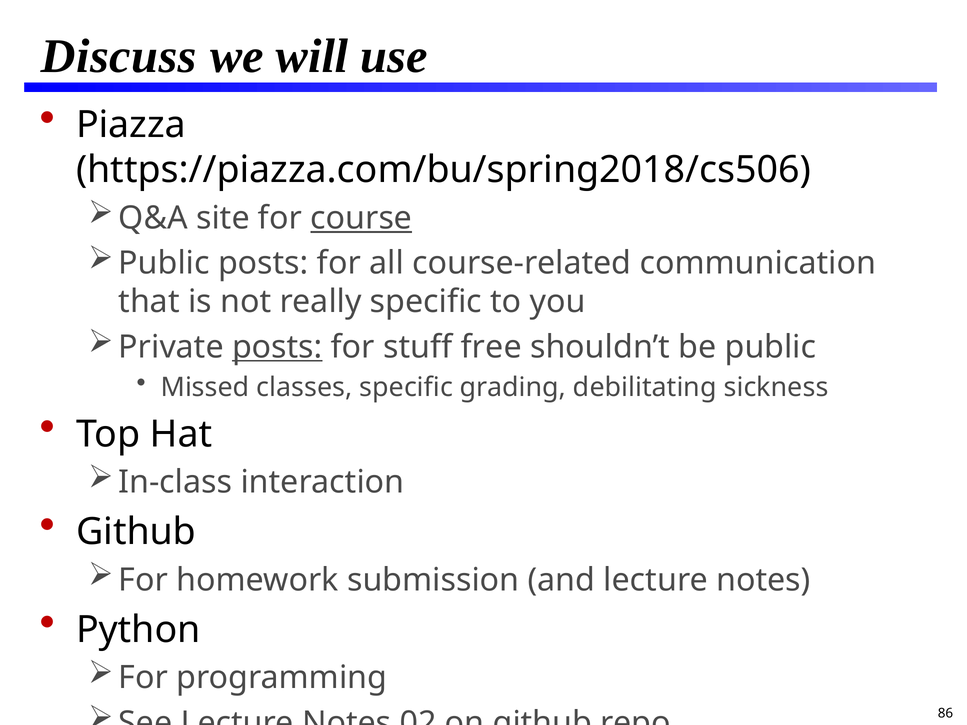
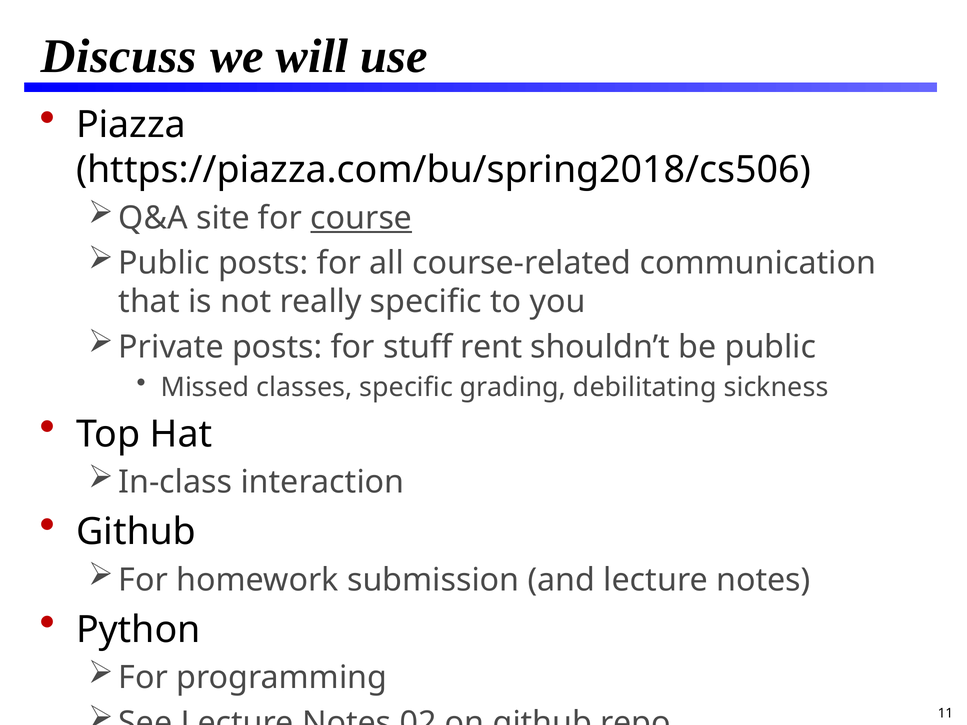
posts at (277, 347) underline: present -> none
free: free -> rent
86: 86 -> 11
